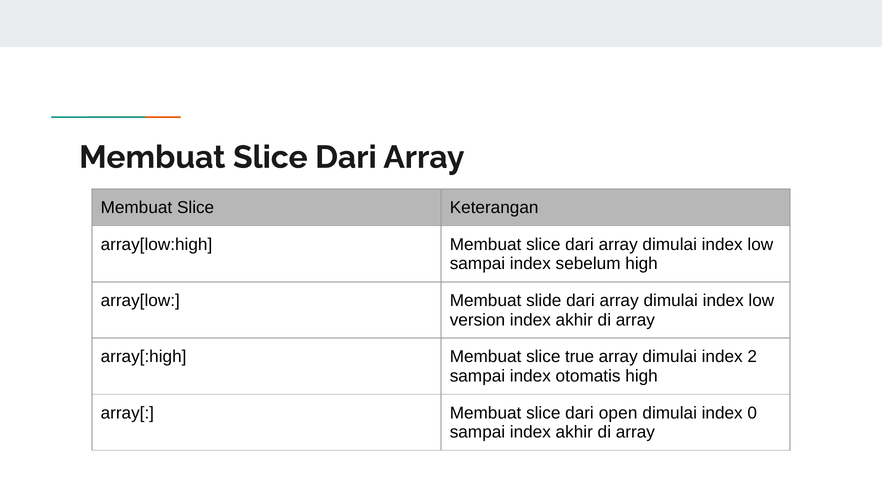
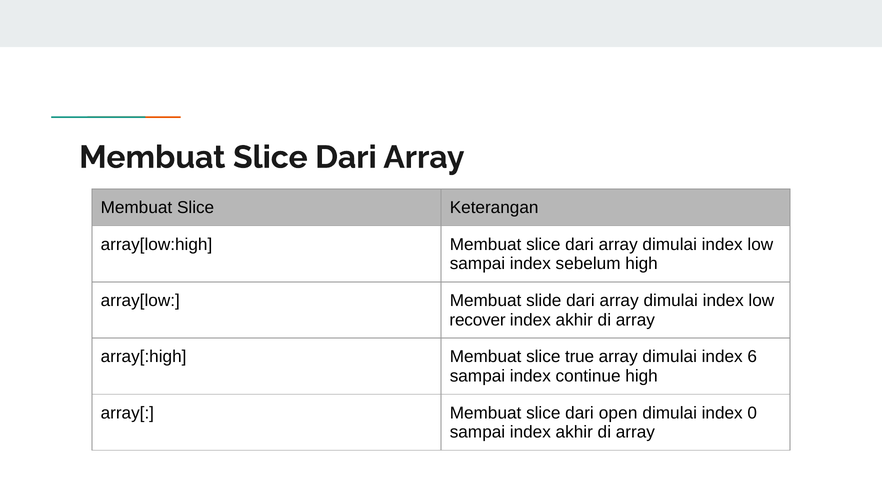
version: version -> recover
2: 2 -> 6
otomatis: otomatis -> continue
